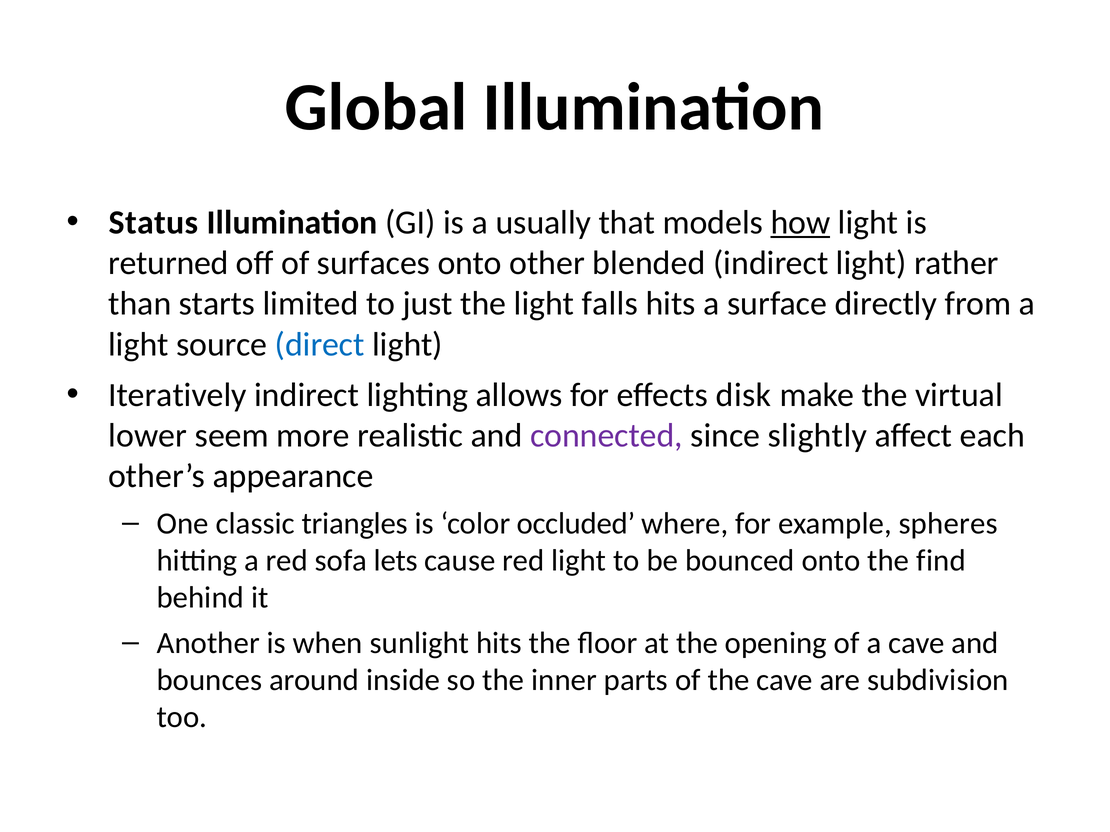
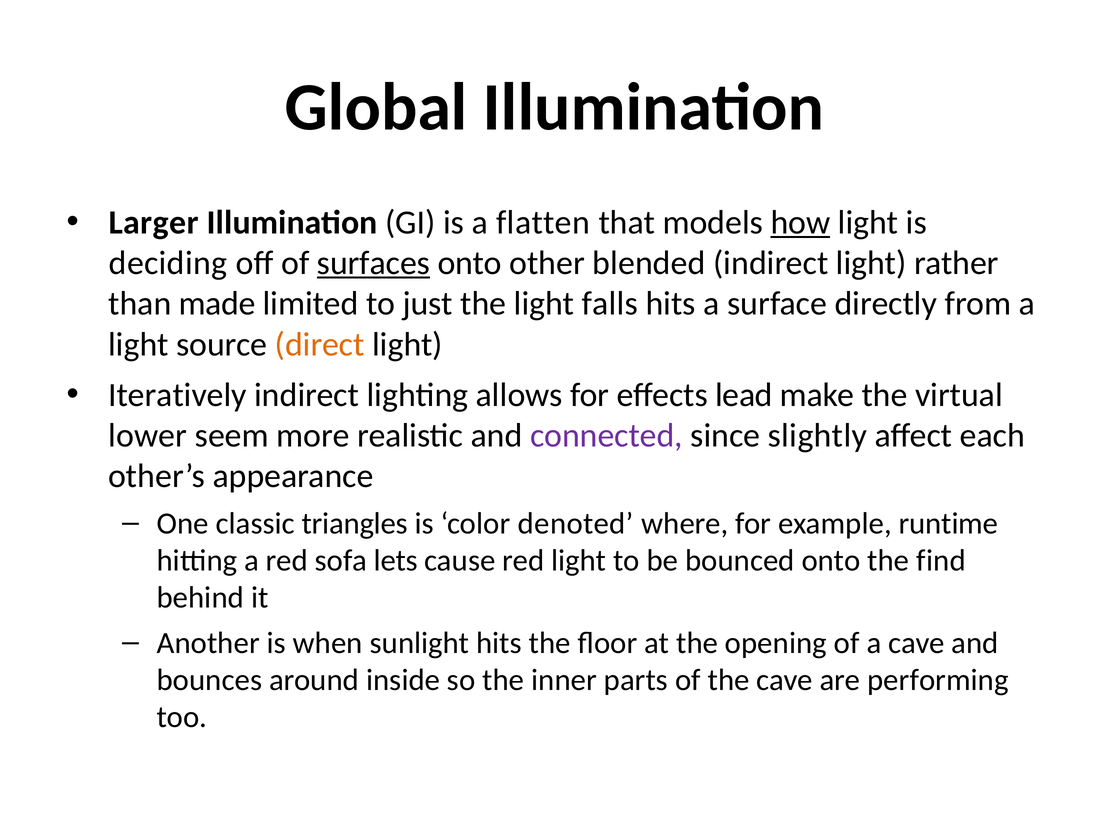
Status: Status -> Larger
usually: usually -> flatten
returned: returned -> deciding
surfaces underline: none -> present
starts: starts -> made
direct colour: blue -> orange
disk: disk -> lead
occluded: occluded -> denoted
spheres: spheres -> runtime
subdivision: subdivision -> performing
